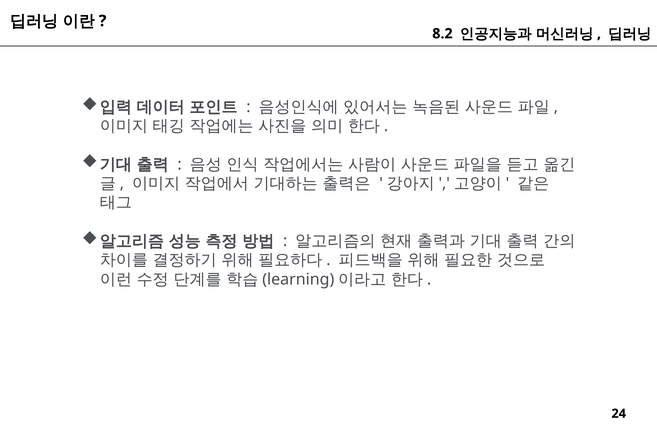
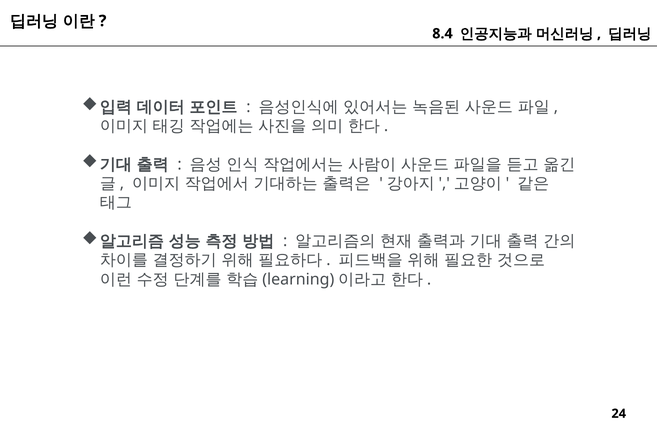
8.2: 8.2 -> 8.4
